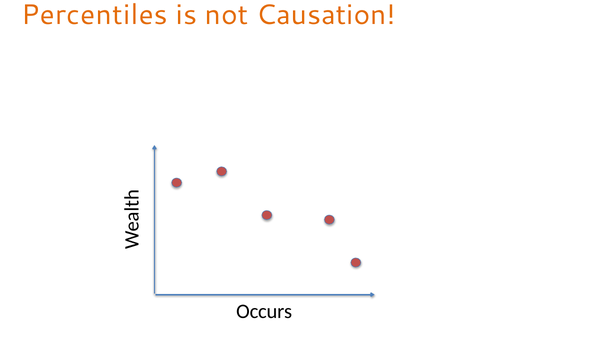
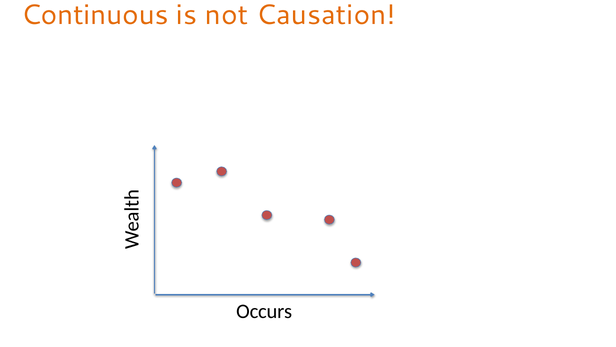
Percentiles: Percentiles -> Continuous
